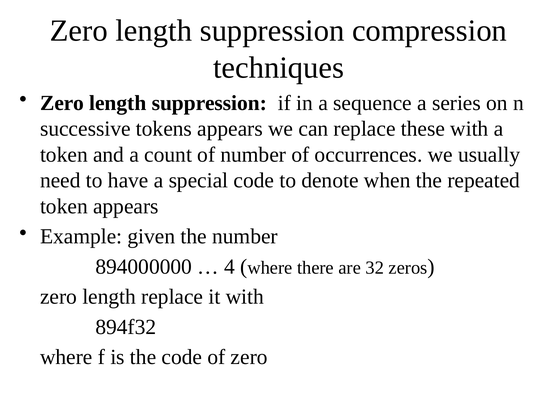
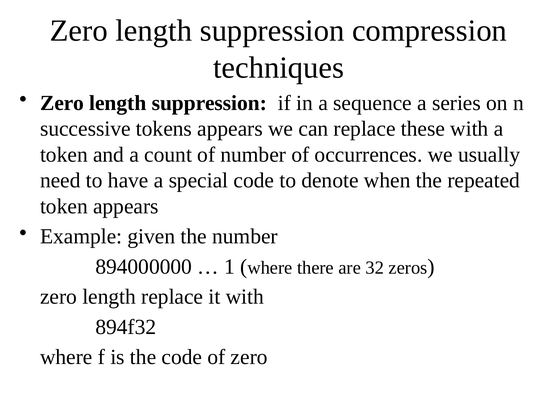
4: 4 -> 1
